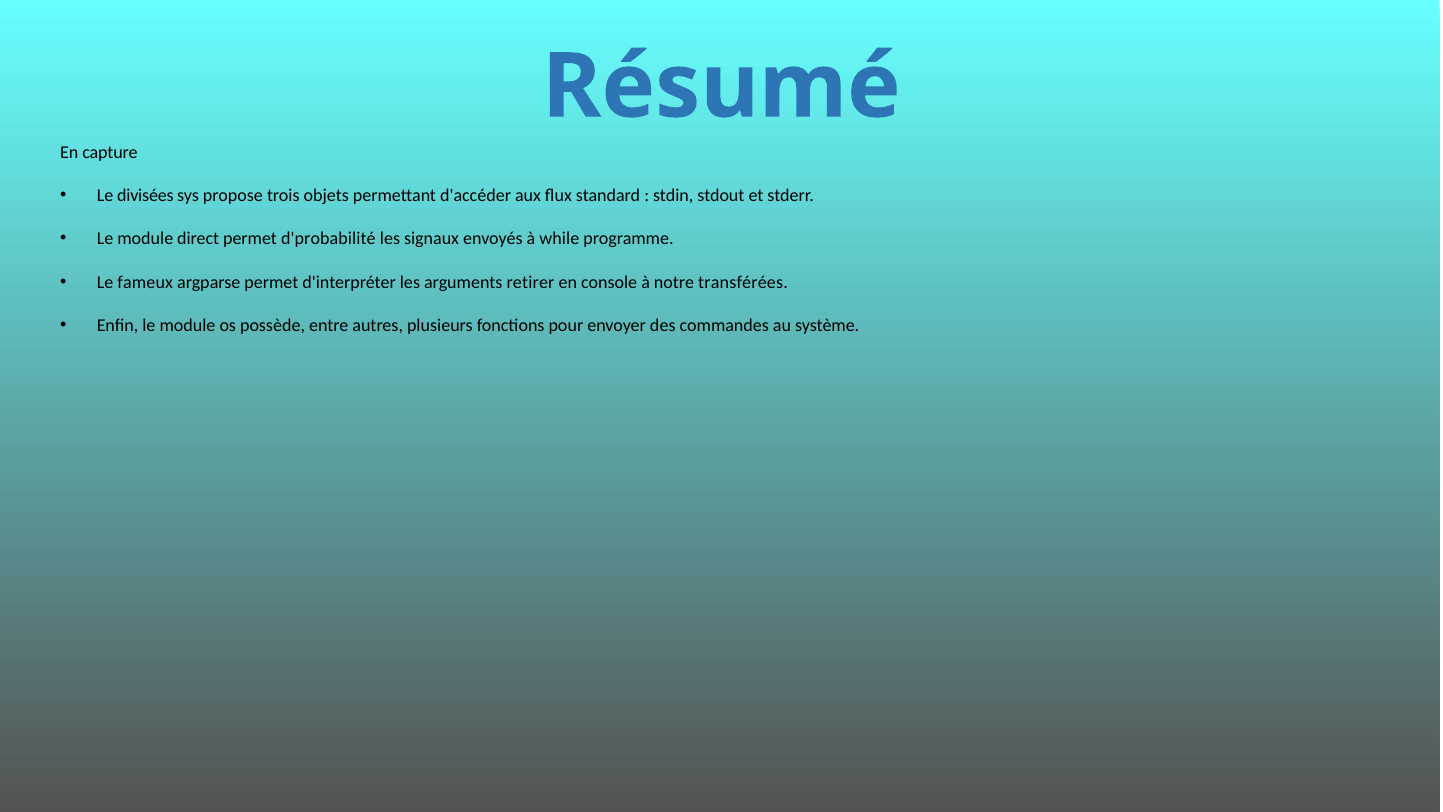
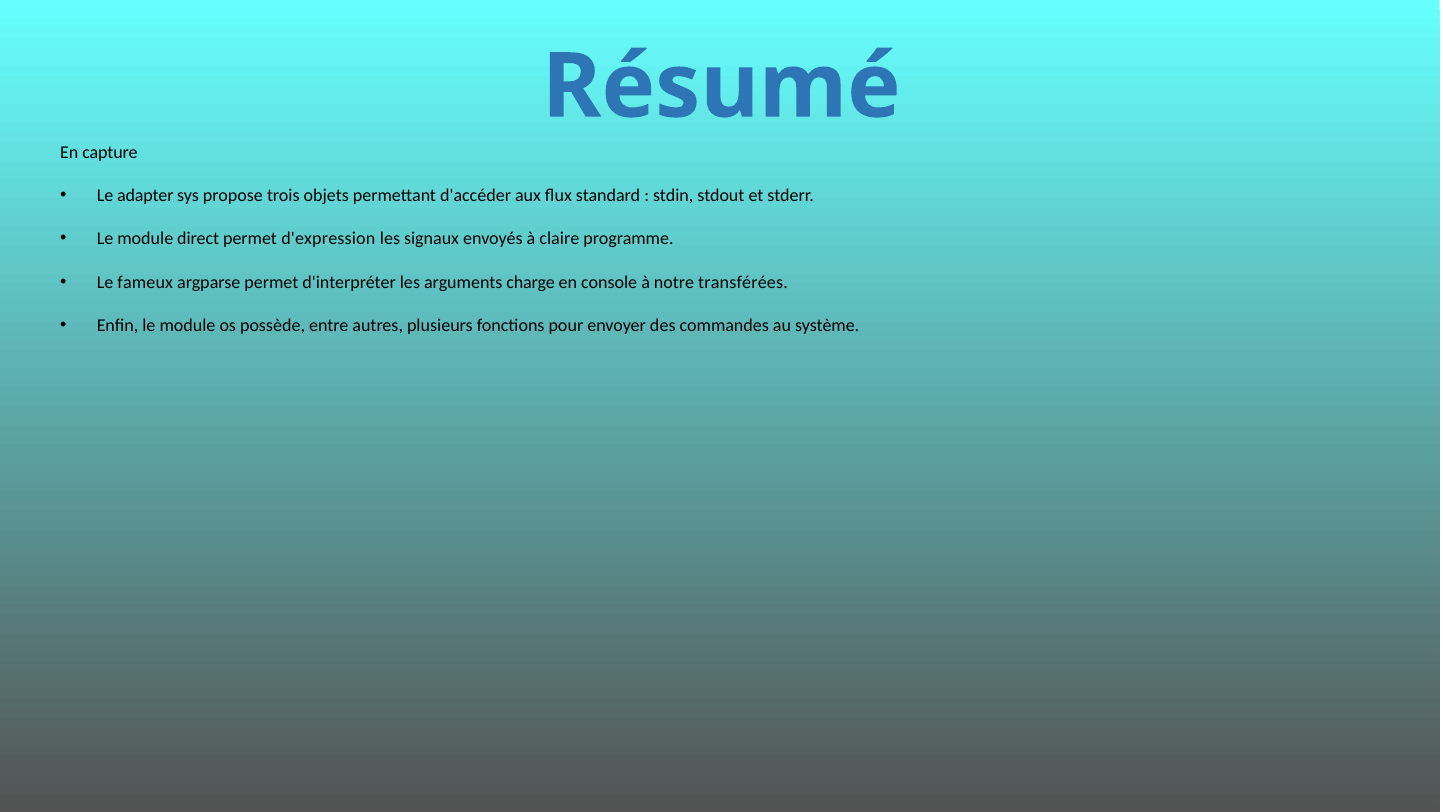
divisées: divisées -> adapter
d'probabilité: d'probabilité -> d'expression
while: while -> claire
retirer: retirer -> charge
